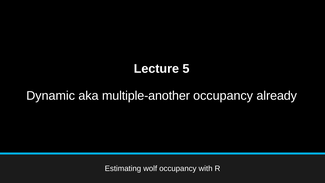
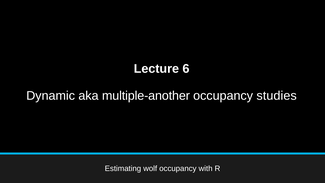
5: 5 -> 6
already: already -> studies
